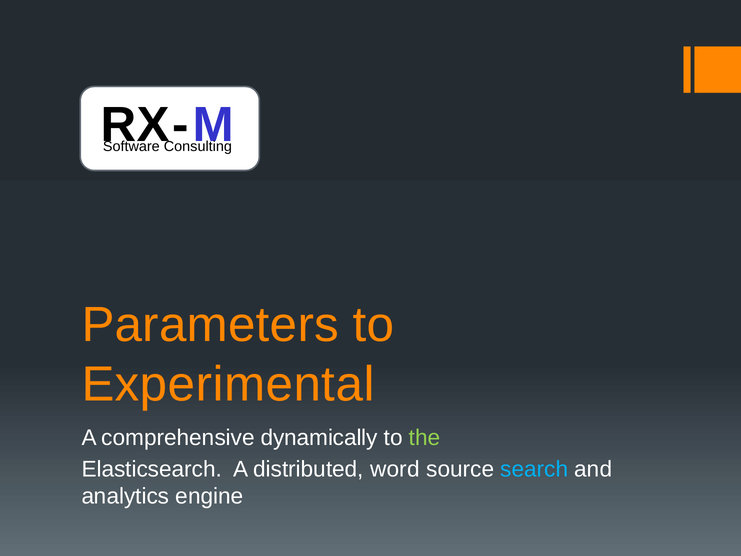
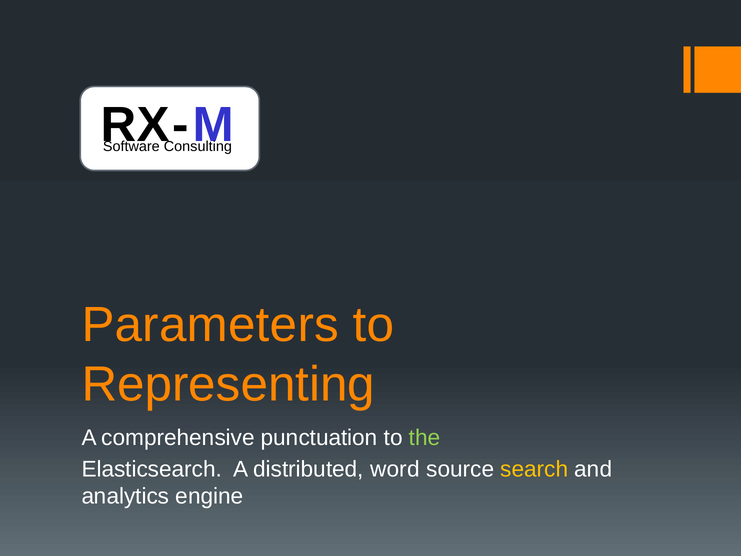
Experimental: Experimental -> Representing
dynamically: dynamically -> punctuation
search colour: light blue -> yellow
